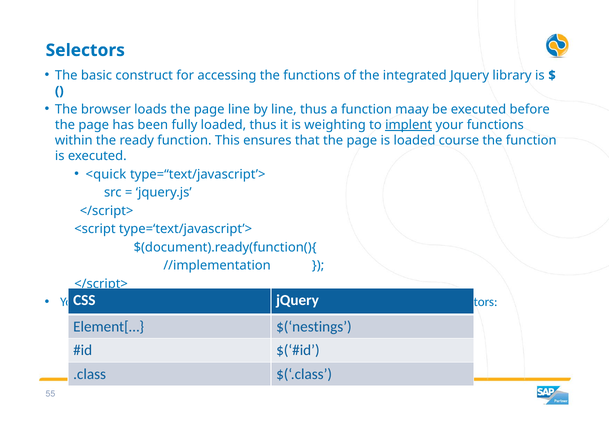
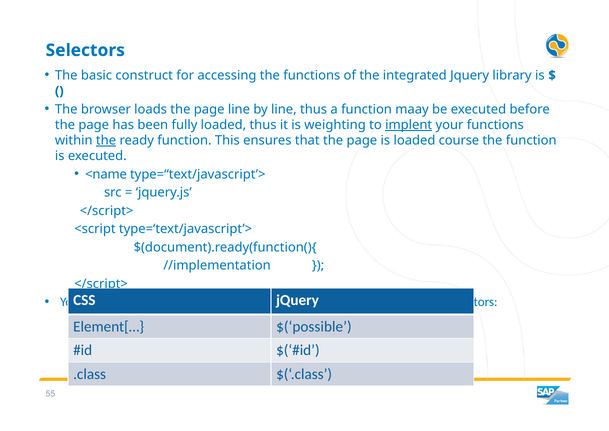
the at (106, 140) underline: none -> present
<quick: <quick -> <name
$(‘nestings: $(‘nestings -> $(‘possible
